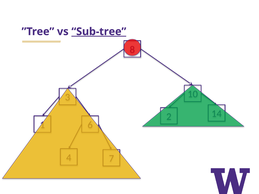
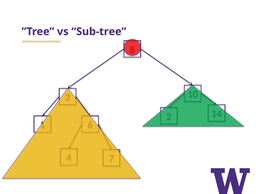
Sub-tree underline: present -> none
